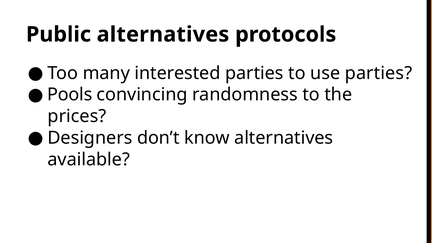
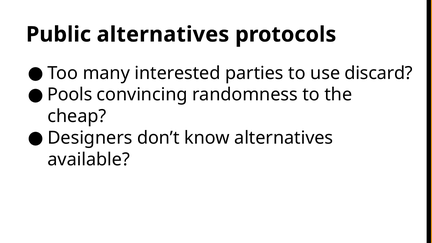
use parties: parties -> discard
prices: prices -> cheap
